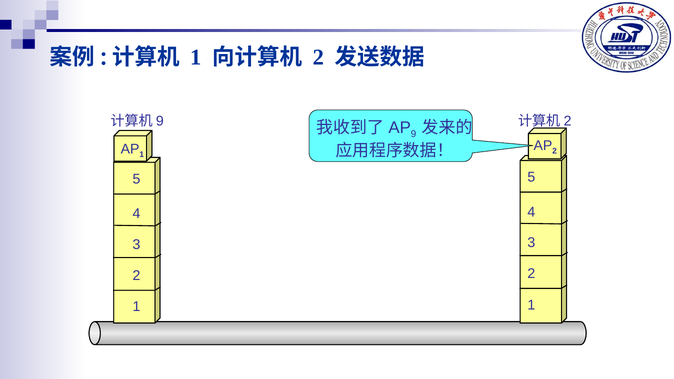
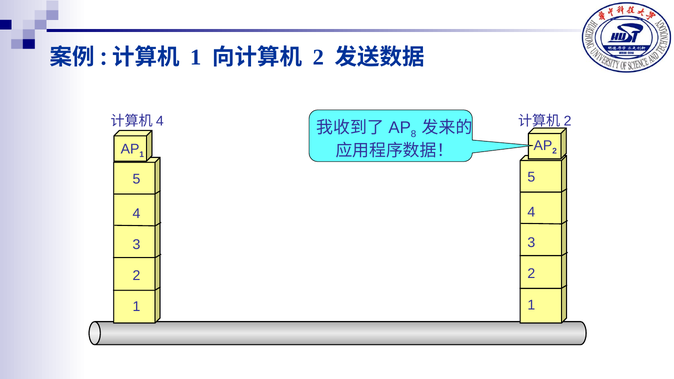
9 at (160, 121): 9 -> 4
9 at (414, 134): 9 -> 8
